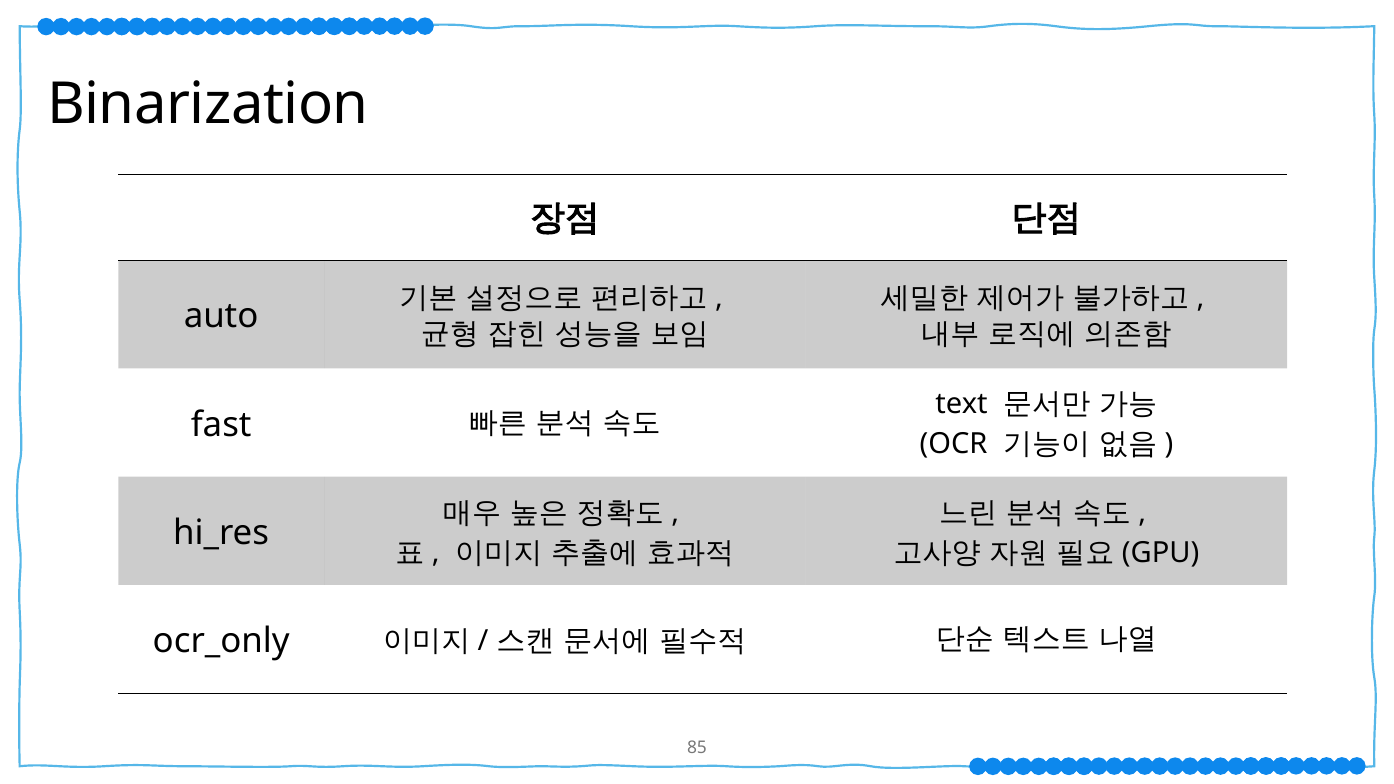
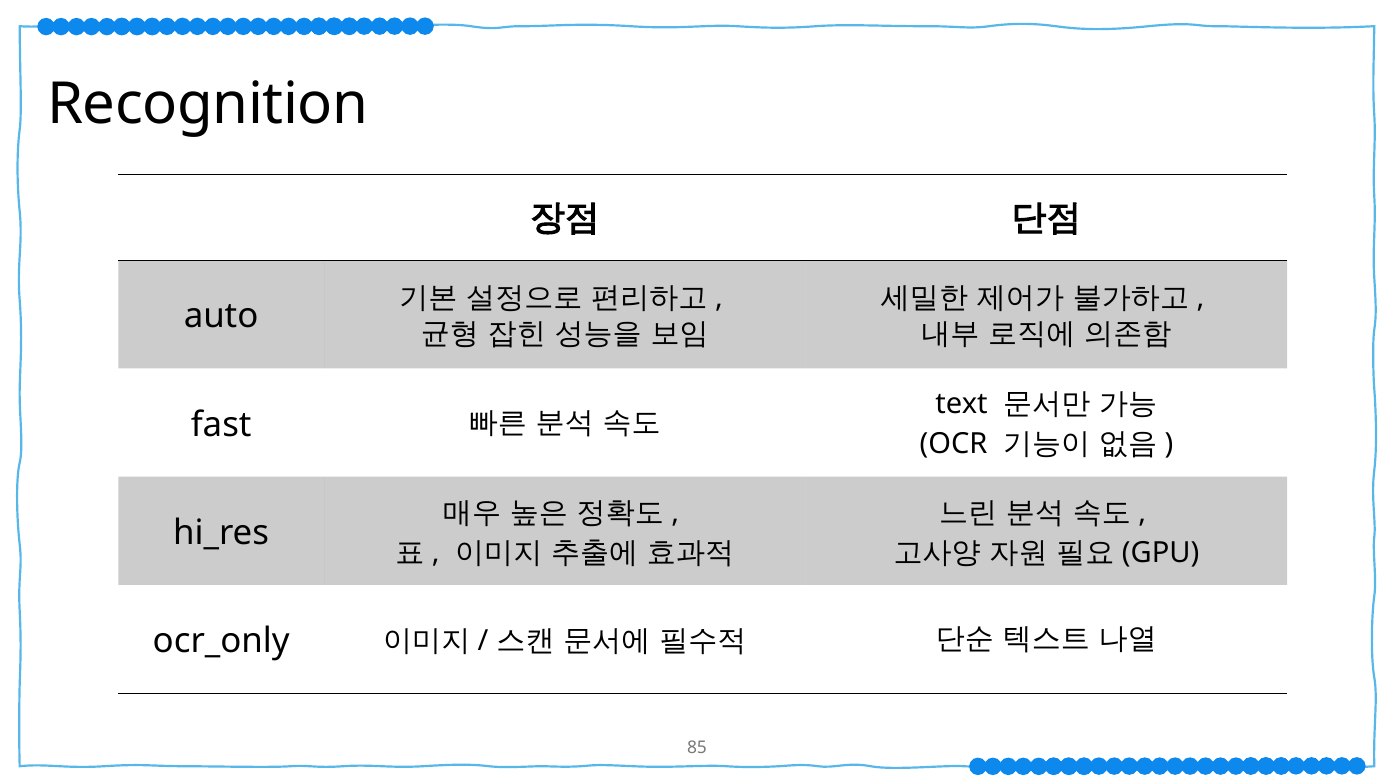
Binarization: Binarization -> Recognition
